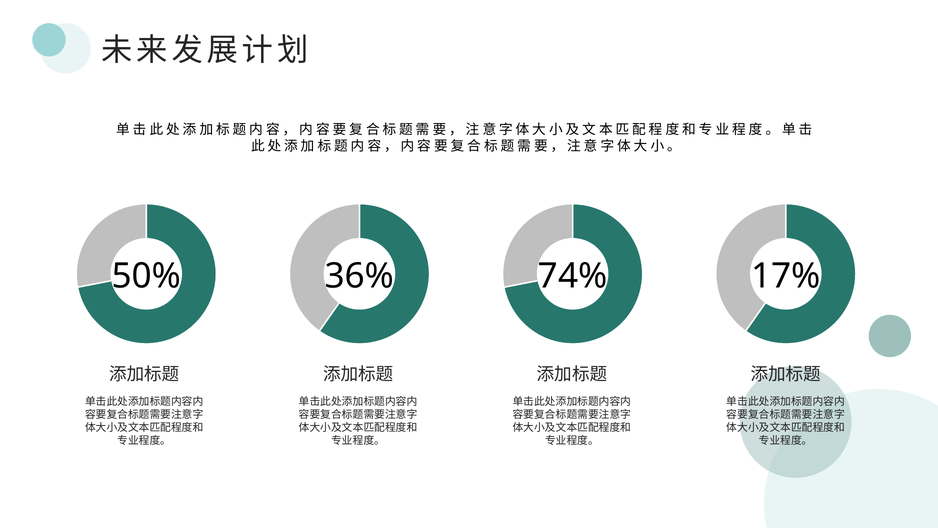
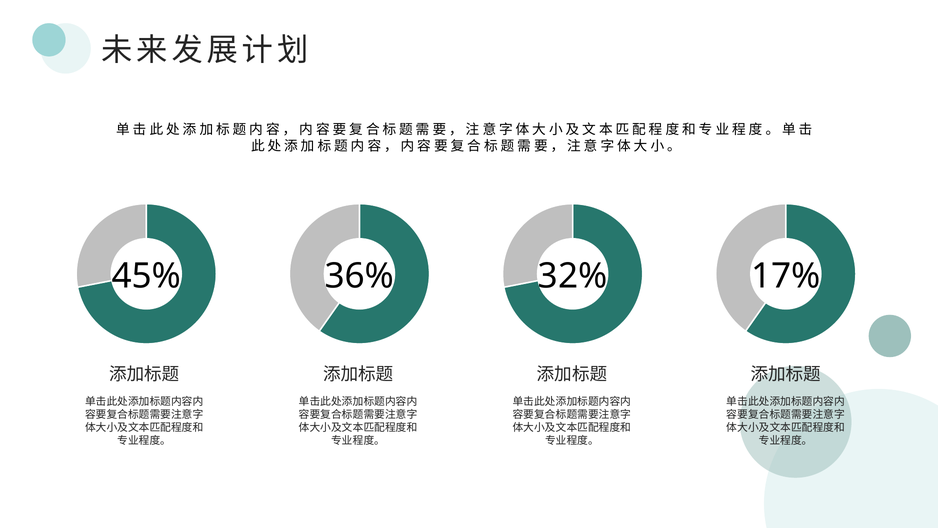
50%: 50% -> 45%
74%: 74% -> 32%
